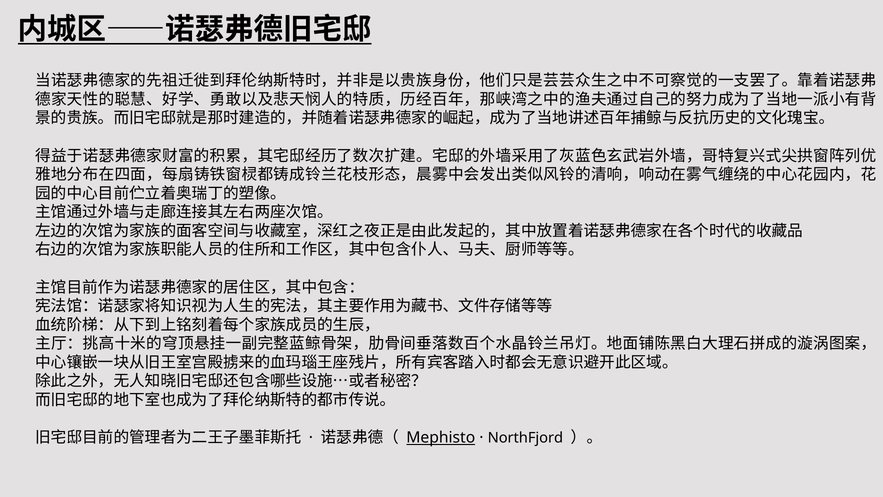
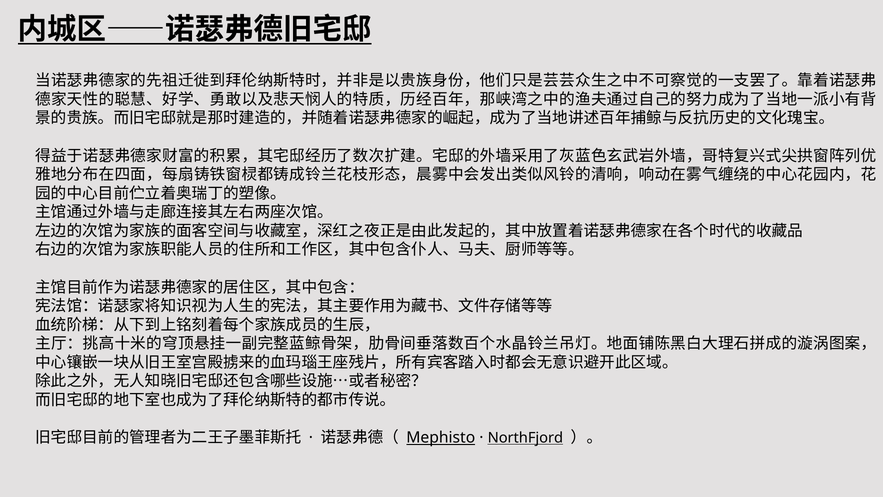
NorthFjord underline: none -> present
